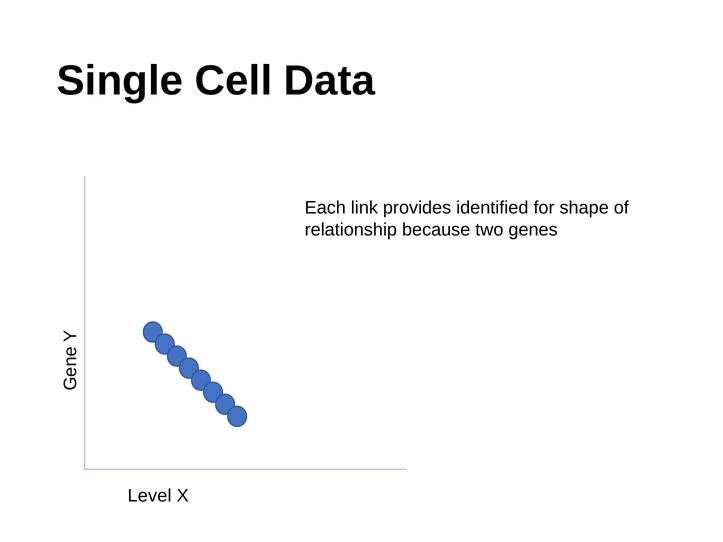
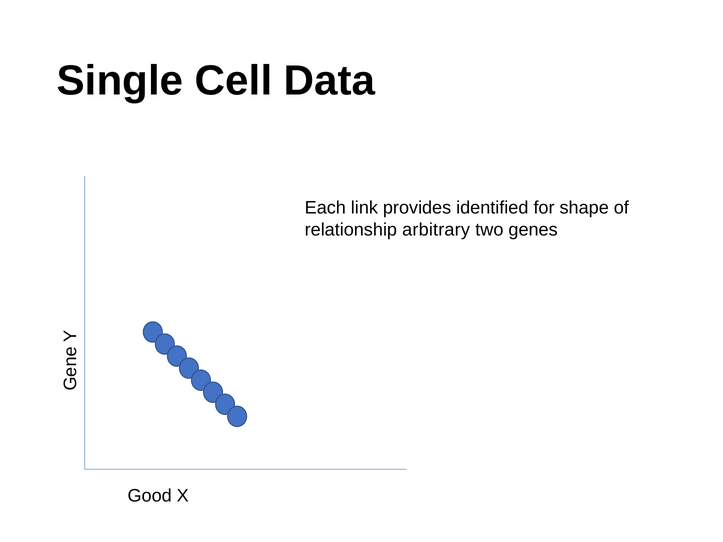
because: because -> arbitrary
Level: Level -> Good
